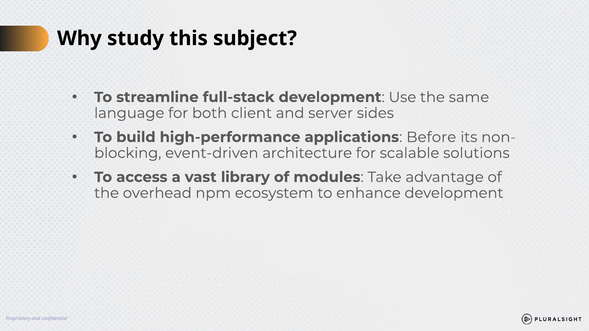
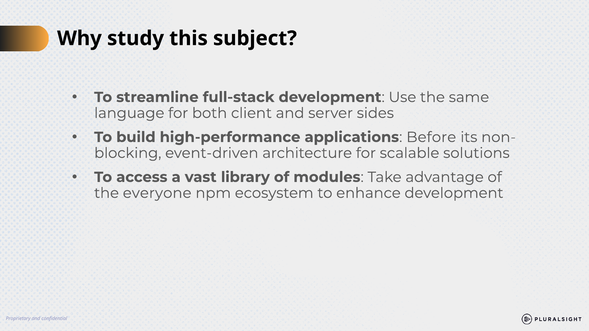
overhead: overhead -> everyone
